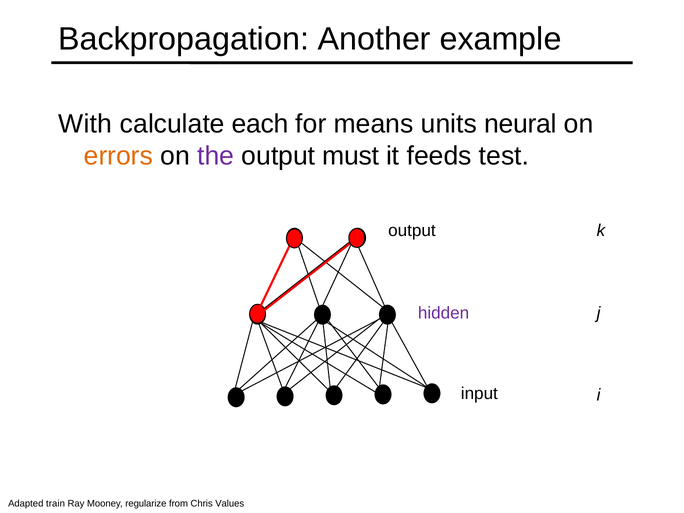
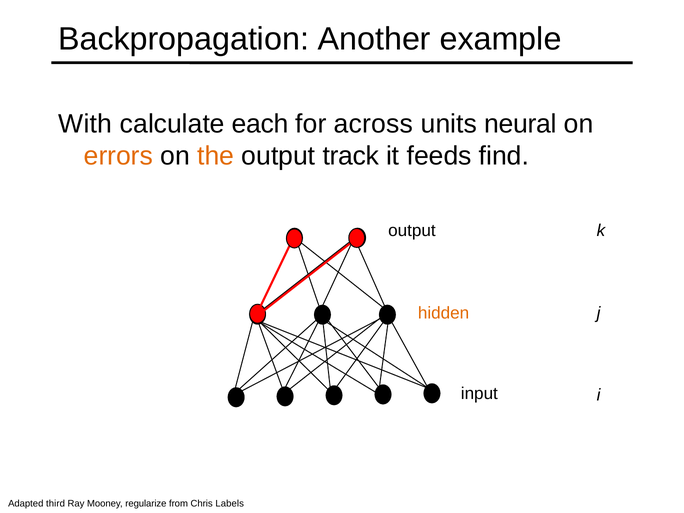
means: means -> across
the colour: purple -> orange
must: must -> track
test: test -> find
hidden colour: purple -> orange
train: train -> third
Values: Values -> Labels
